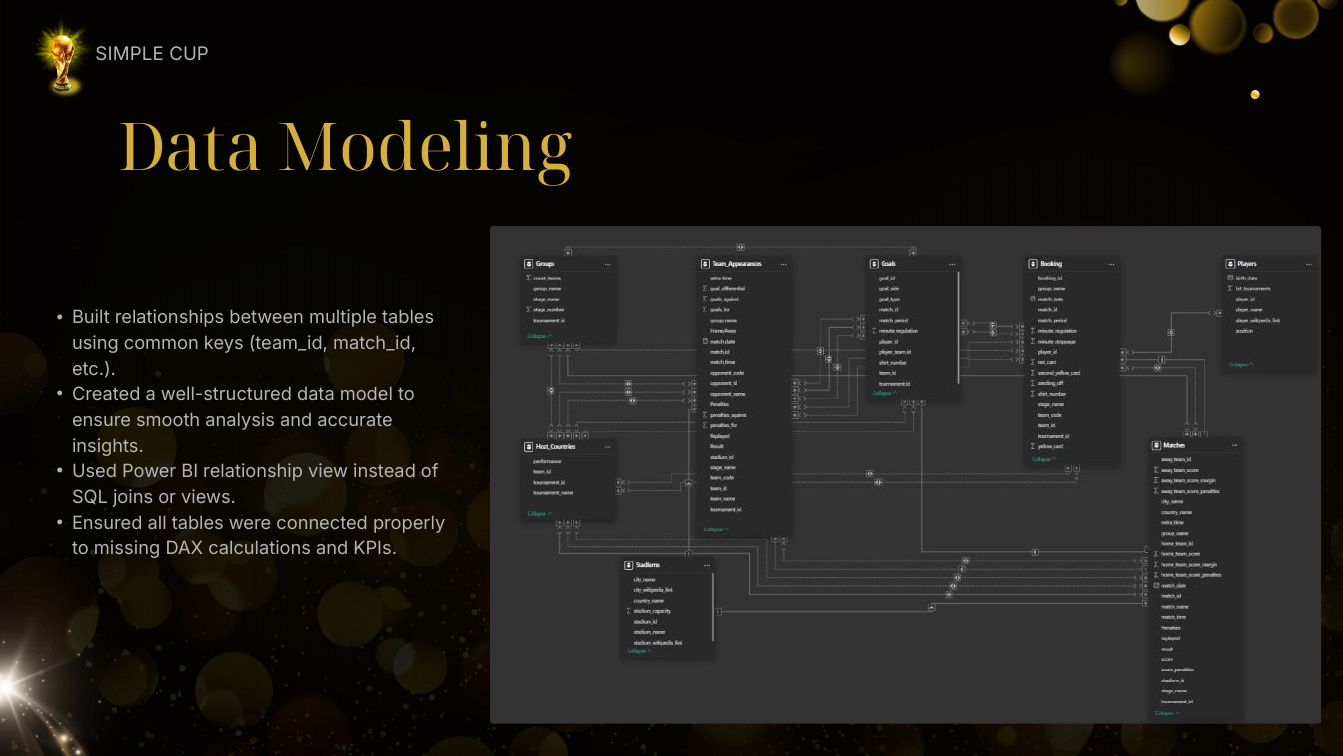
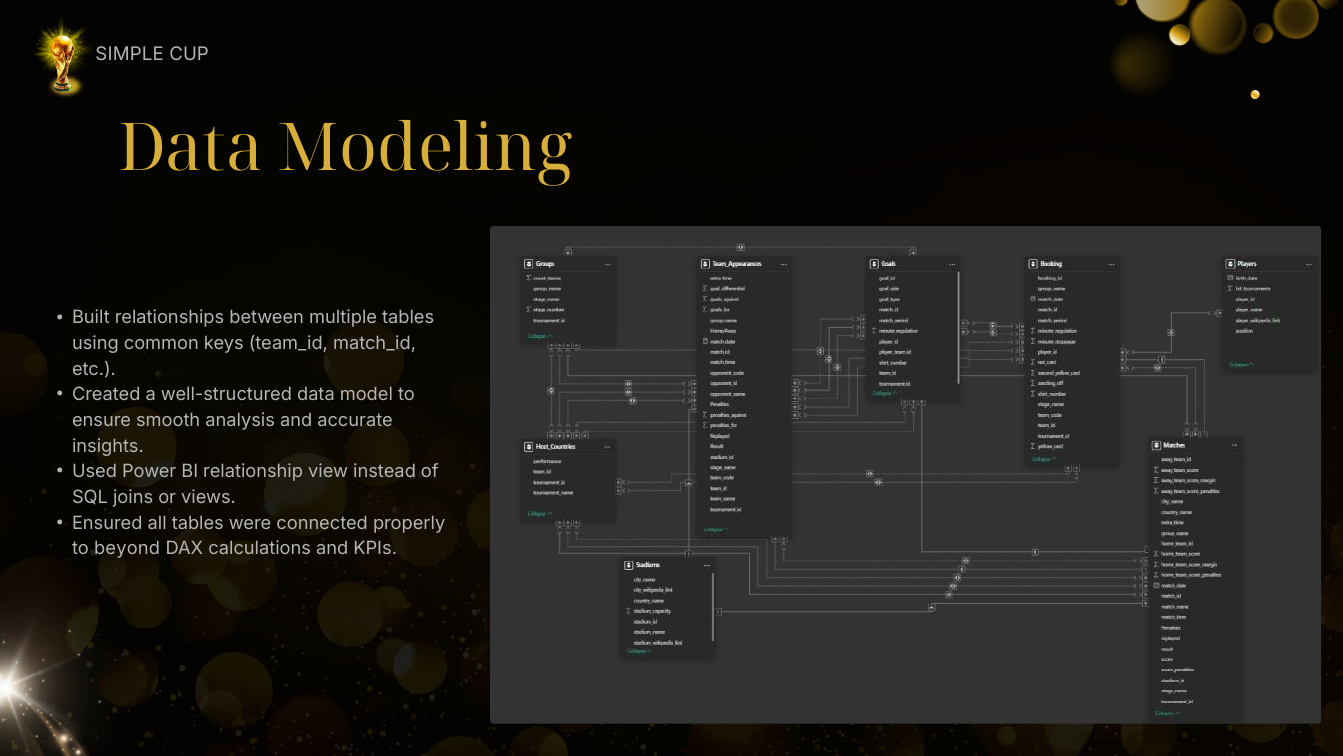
missing: missing -> beyond
